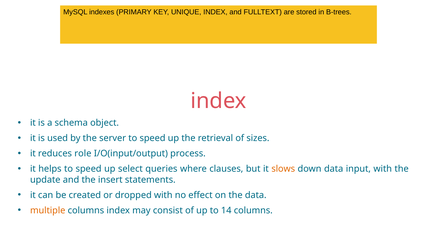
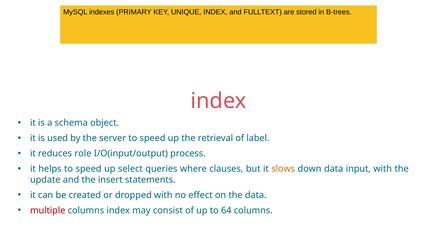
sizes: sizes -> label
multiple colour: orange -> red
14: 14 -> 64
